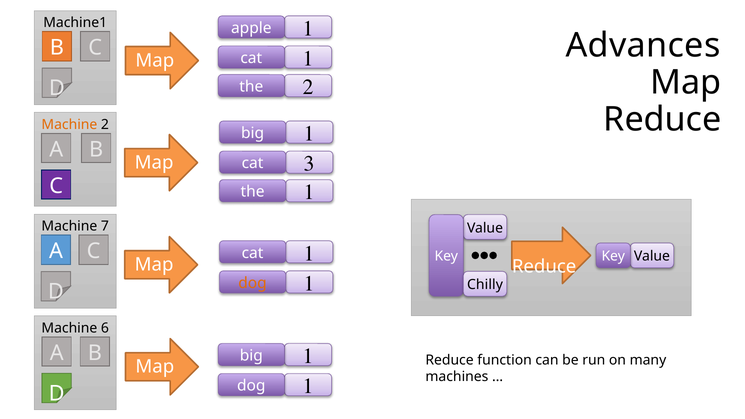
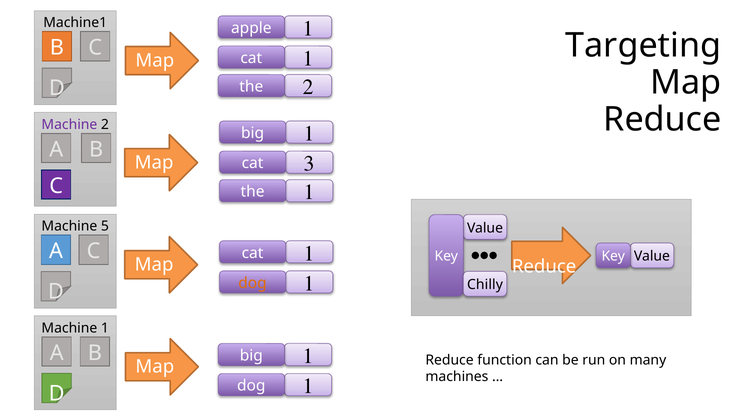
Advances: Advances -> Targeting
Machine at (69, 124) colour: orange -> purple
7: 7 -> 5
Machine 6: 6 -> 1
